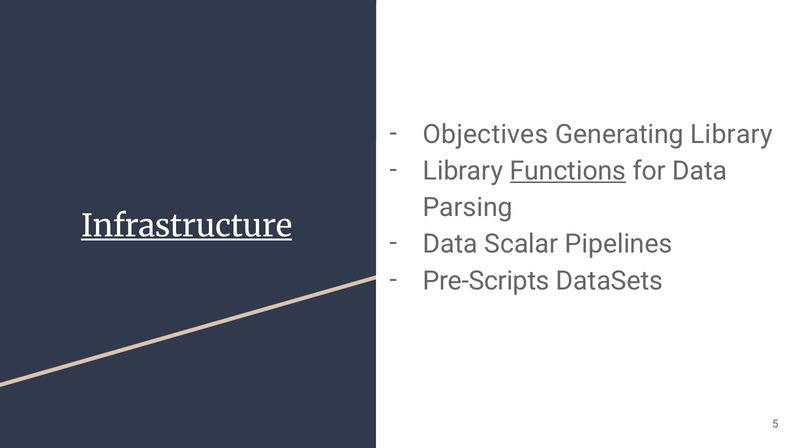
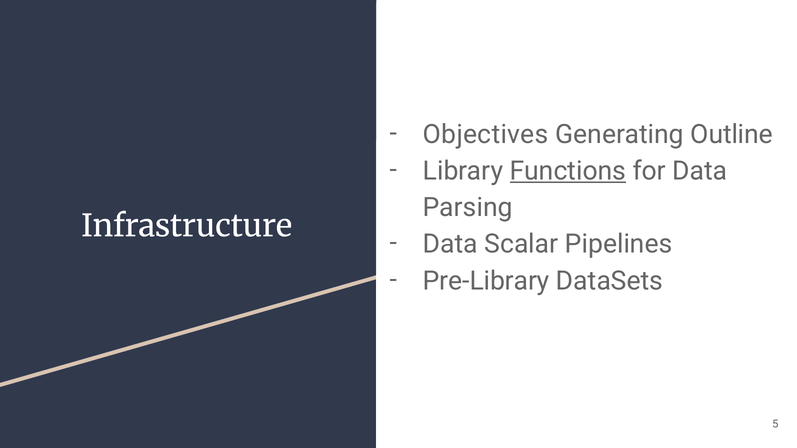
Generating Library: Library -> Outline
Infrastructure underline: present -> none
Pre-Scripts: Pre-Scripts -> Pre-Library
